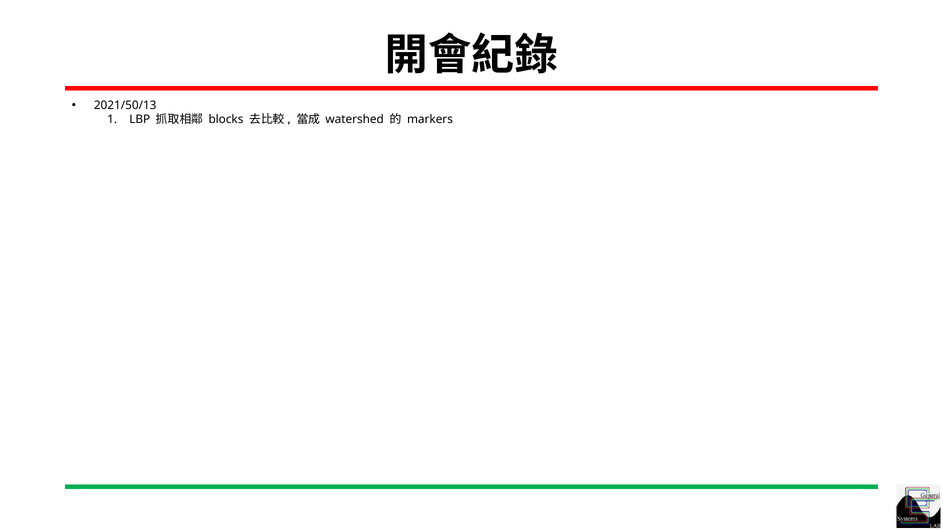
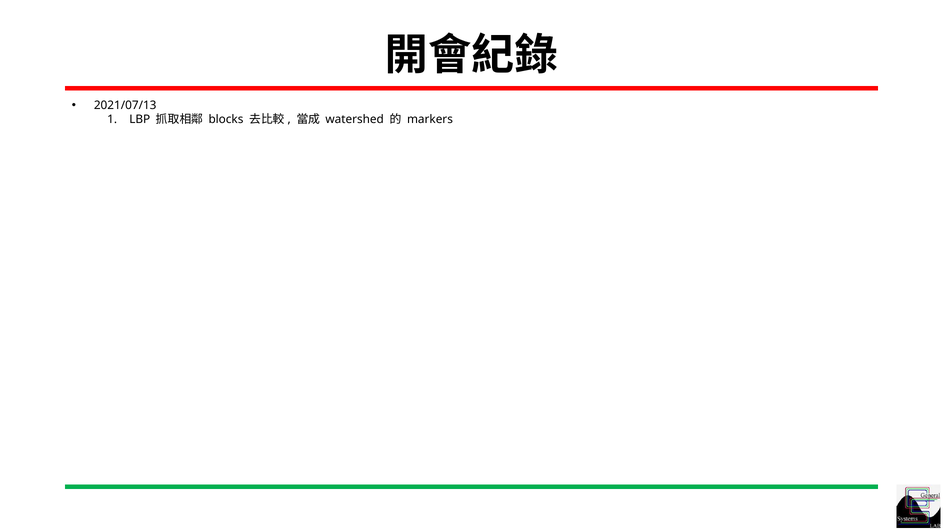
2021/50/13: 2021/50/13 -> 2021/07/13
